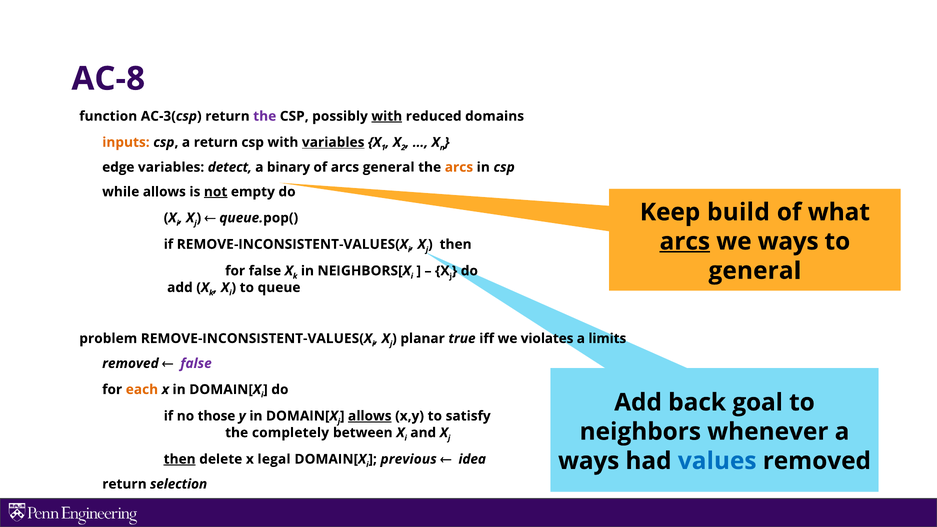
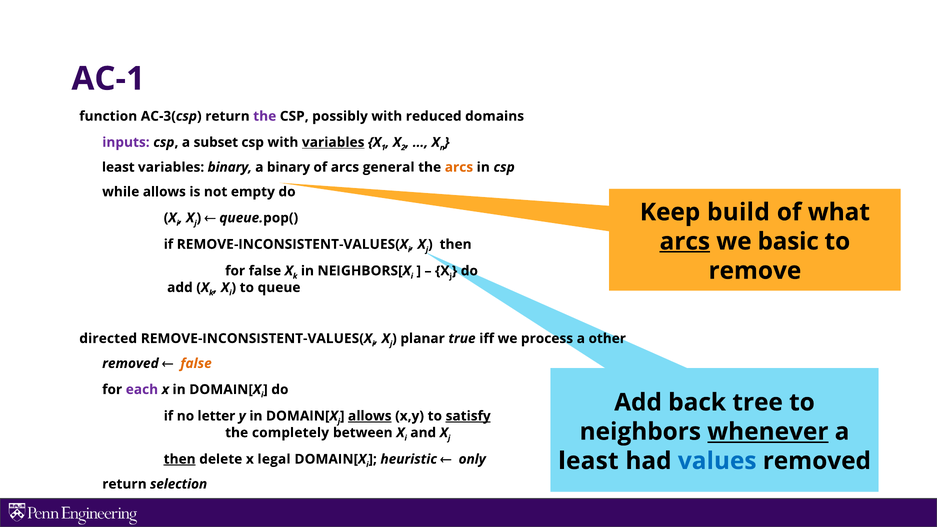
AC-8: AC-8 -> AC-1
with at (387, 116) underline: present -> none
inputs colour: orange -> purple
a return: return -> subset
edge at (118, 167): edge -> least
variables detect: detect -> binary
not underline: present -> none
we ways: ways -> basic
general at (755, 271): general -> remove
problem: problem -> directed
violates: violates -> process
limits: limits -> other
false at (196, 364) colour: purple -> orange
each colour: orange -> purple
goal: goal -> tree
those: those -> letter
satisfy underline: none -> present
whenever underline: none -> present
ways at (589, 461): ways -> least
previous: previous -> heuristic
idea: idea -> only
